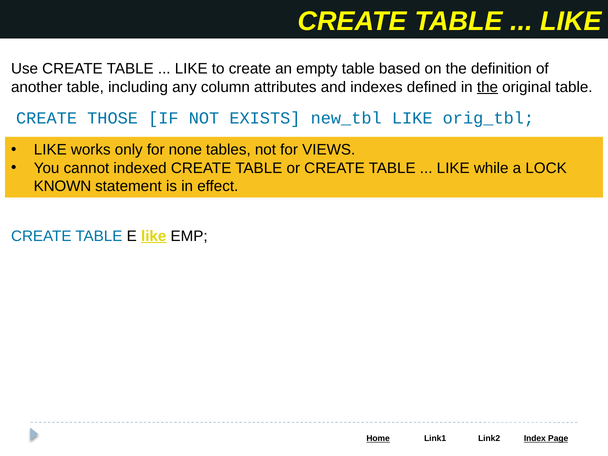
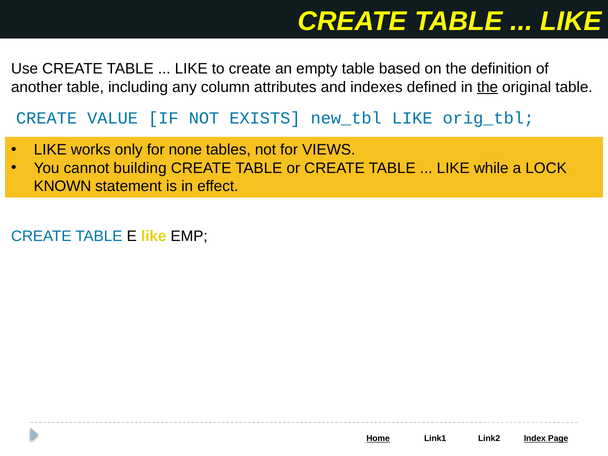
THOSE: THOSE -> VALUE
indexed: indexed -> building
like at (154, 236) underline: present -> none
